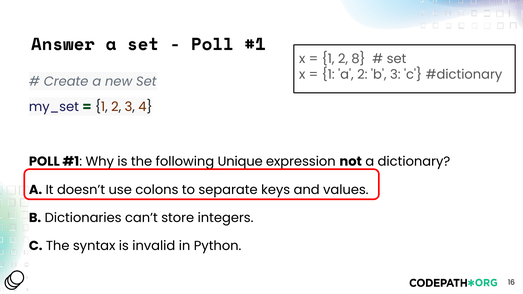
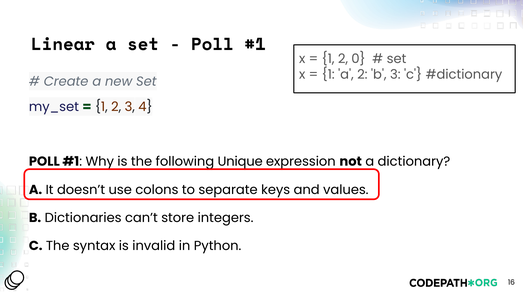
Answer: Answer -> Linear
8: 8 -> 0
